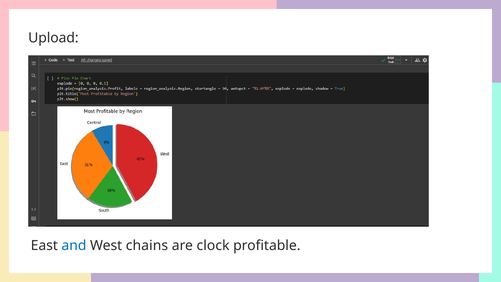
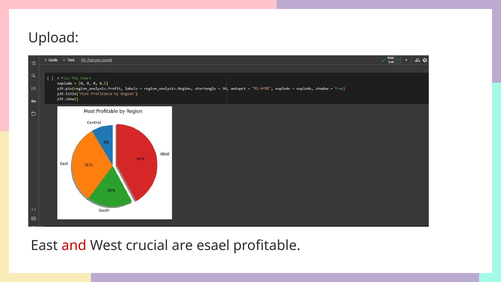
and colour: blue -> red
chains: chains -> crucial
clock: clock -> esael
